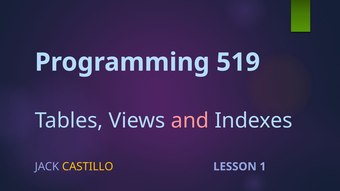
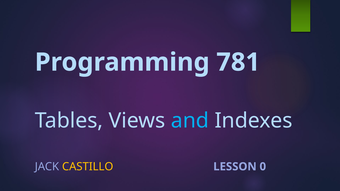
519: 519 -> 781
and colour: pink -> light blue
1: 1 -> 0
